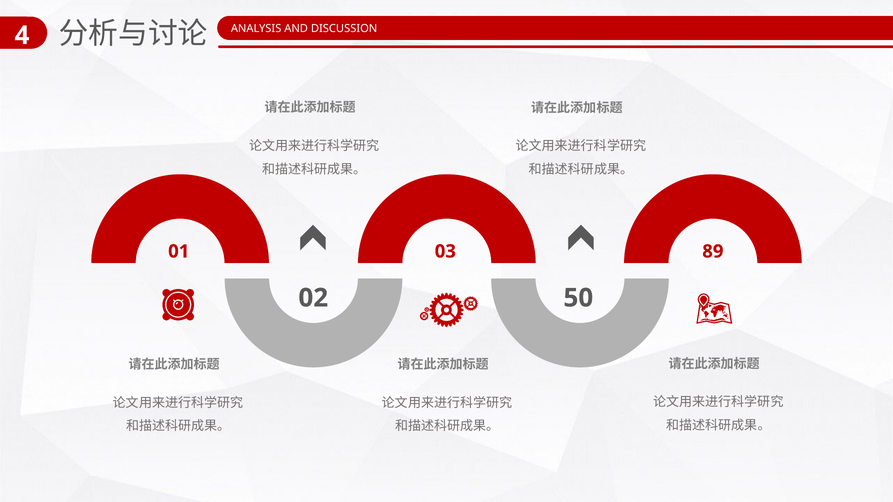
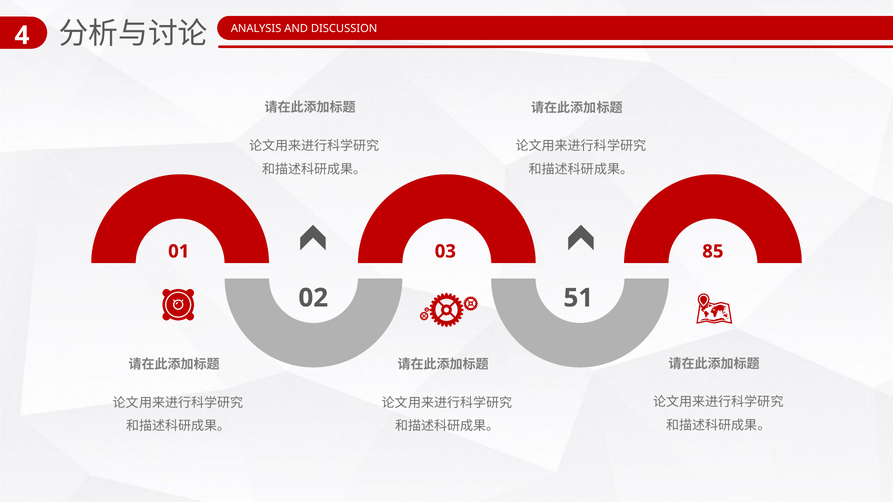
89: 89 -> 85
50: 50 -> 51
